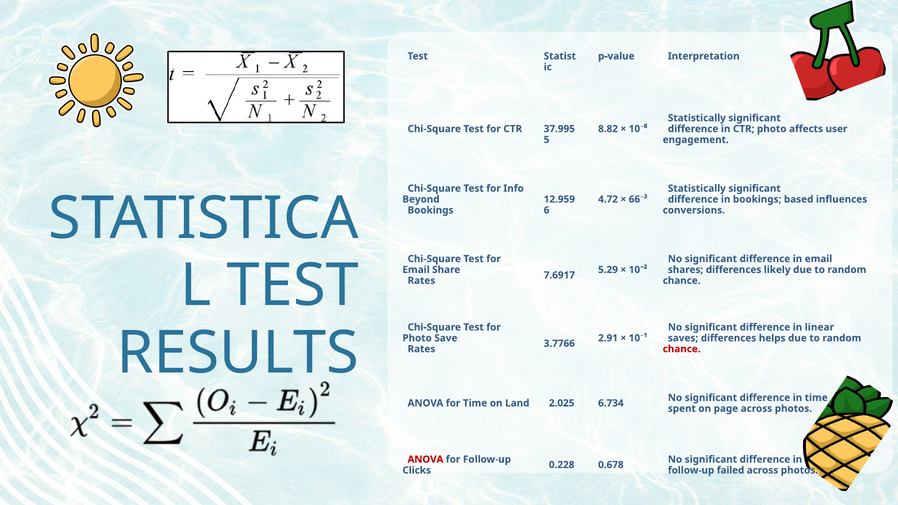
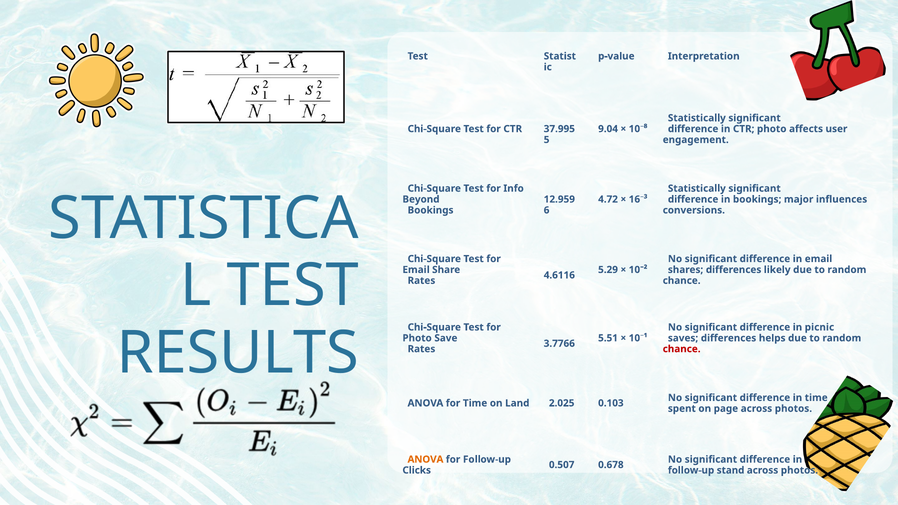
8.82: 8.82 -> 9.04
66⁻³: 66⁻³ -> 16⁻³
based: based -> major
7.6917: 7.6917 -> 4.6116
linear: linear -> picnic
2.91: 2.91 -> 5.51
6.734: 6.734 -> 0.103
ANOVA at (425, 459) colour: red -> orange
0.228: 0.228 -> 0.507
failed: failed -> stand
